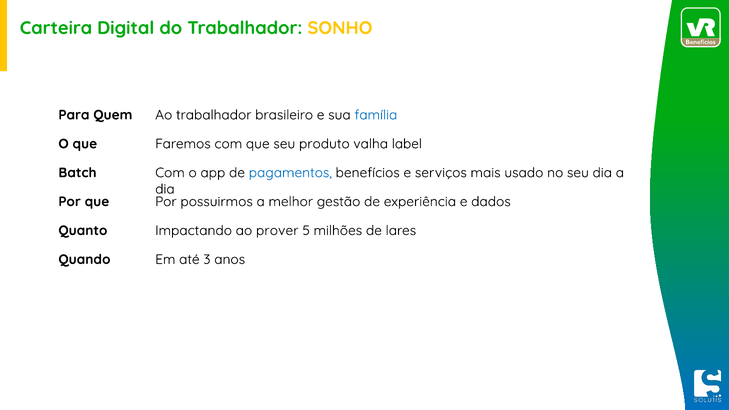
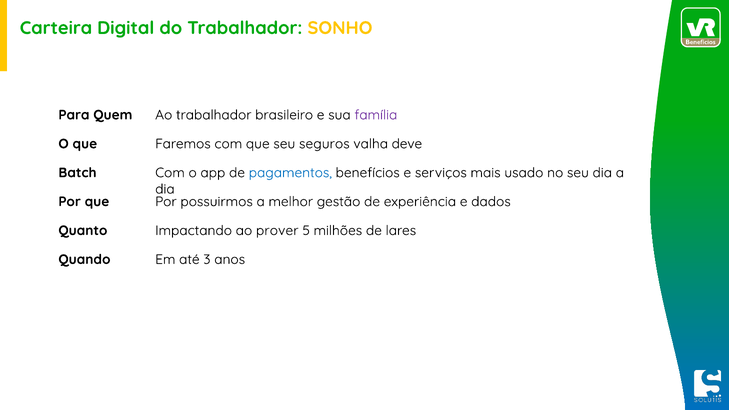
família colour: blue -> purple
produto: produto -> seguros
label: label -> deve
